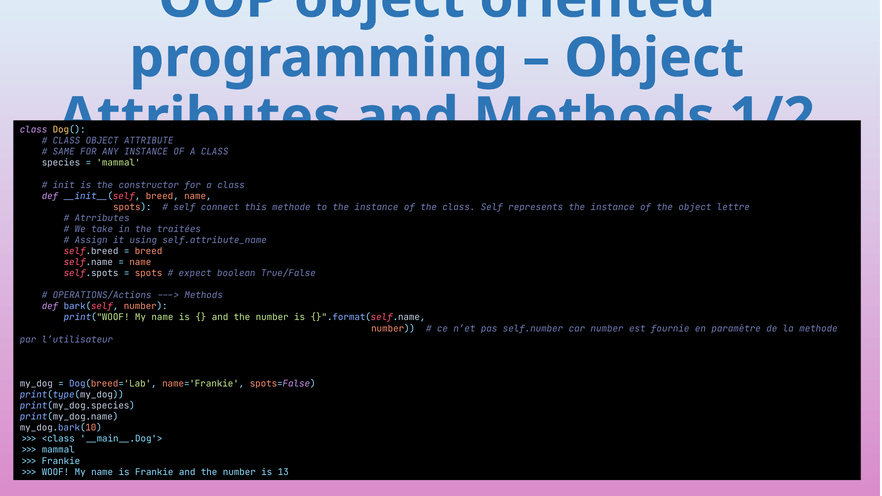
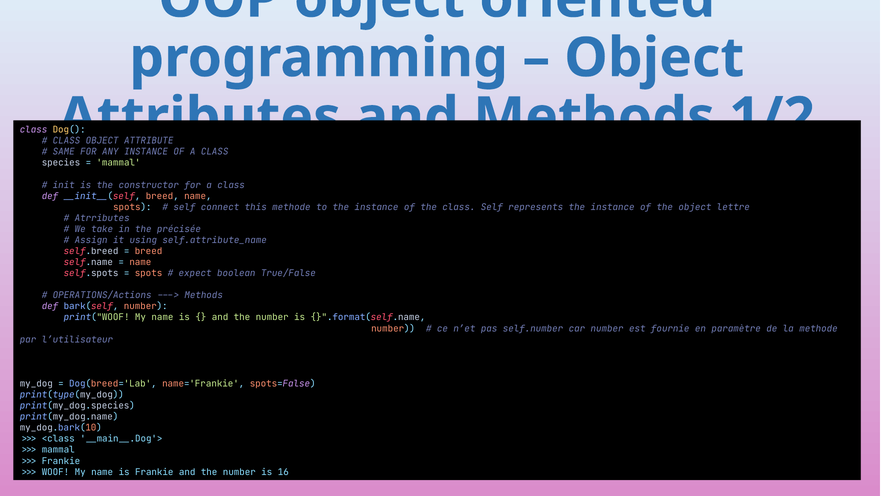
traitées: traitées -> précisée
13: 13 -> 16
